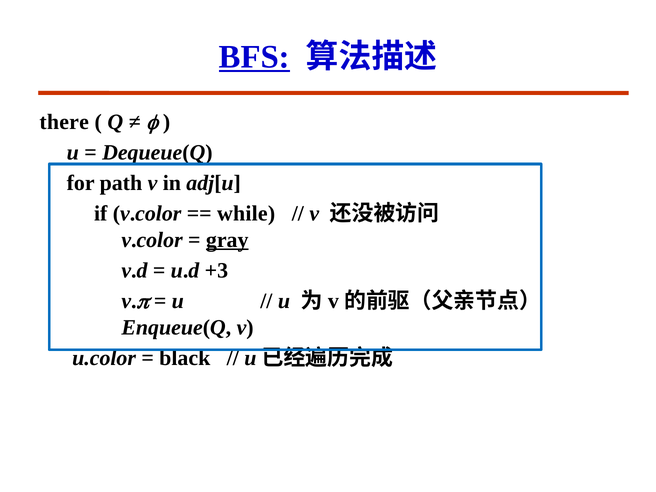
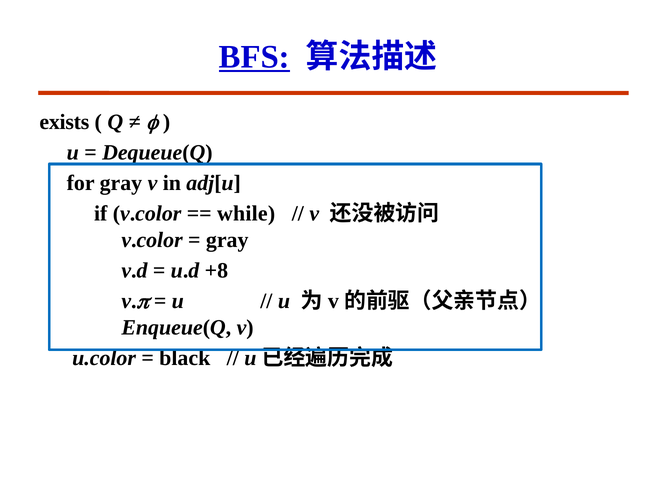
there: there -> exists
for path: path -> gray
gray at (227, 240) underline: present -> none
+3: +3 -> +8
